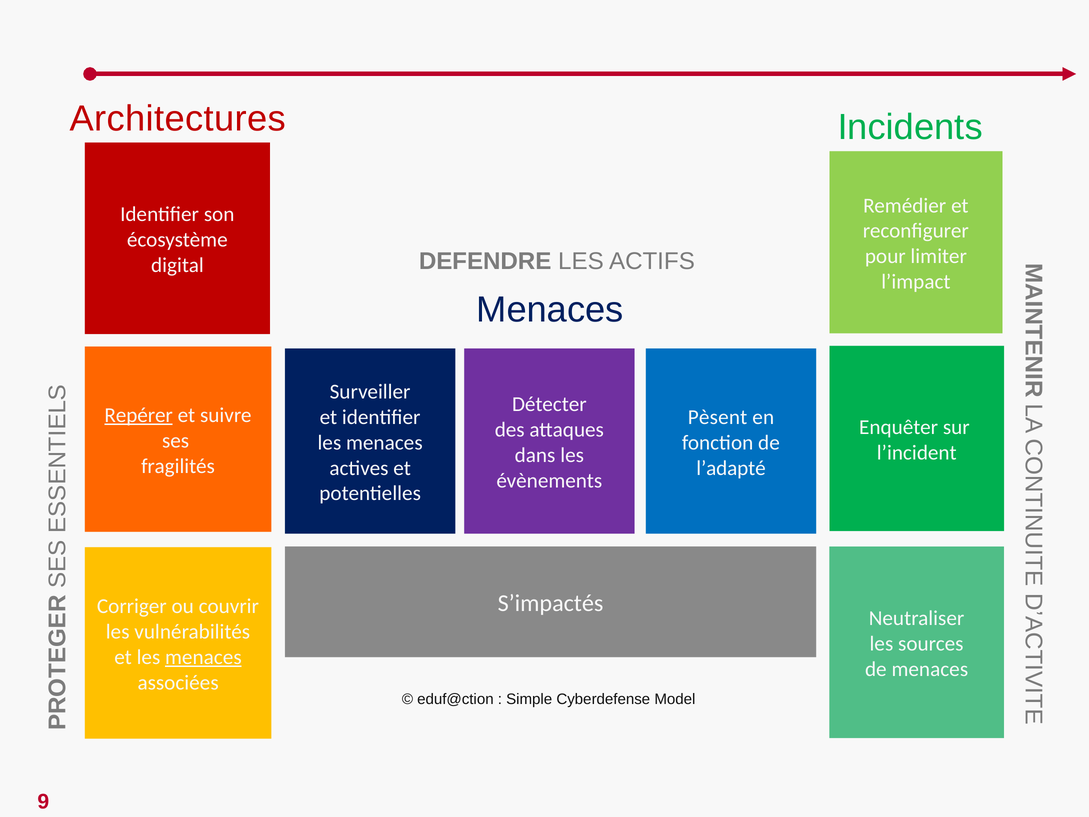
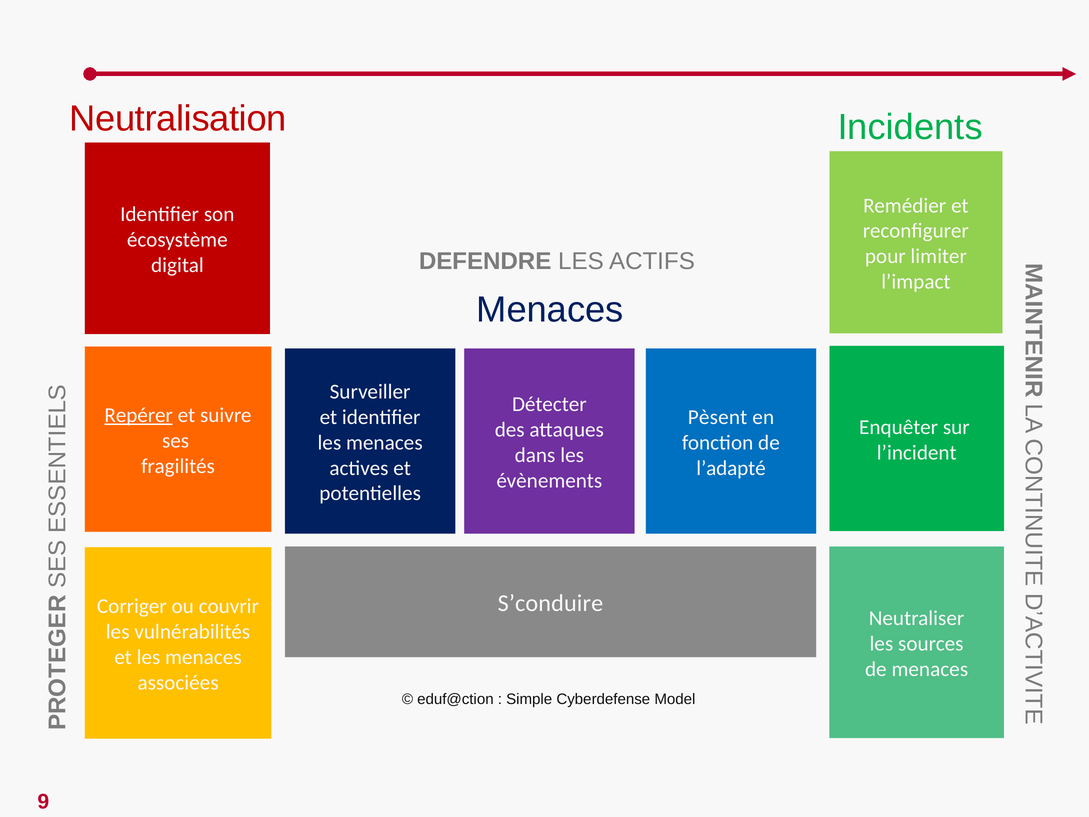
Architectures: Architectures -> Neutralisation
S’impactés: S’impactés -> S’conduire
menaces at (203, 657) underline: present -> none
